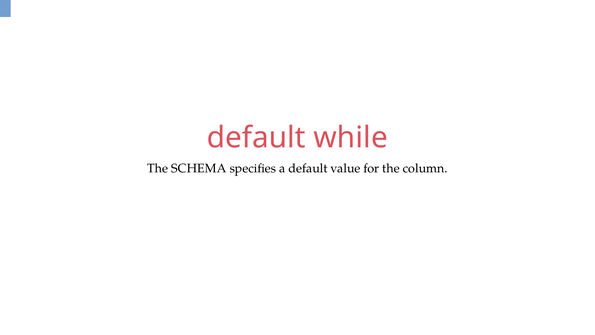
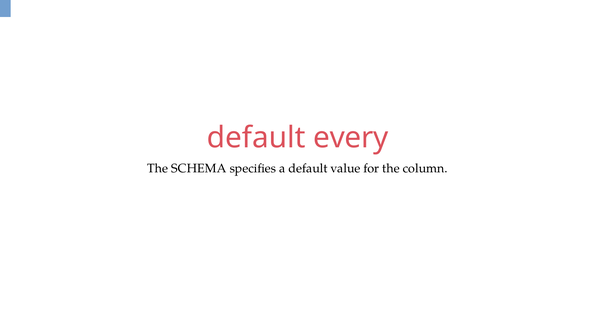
while: while -> every
